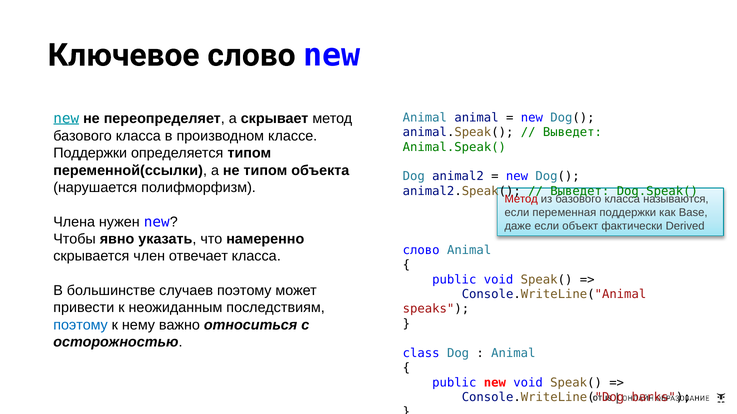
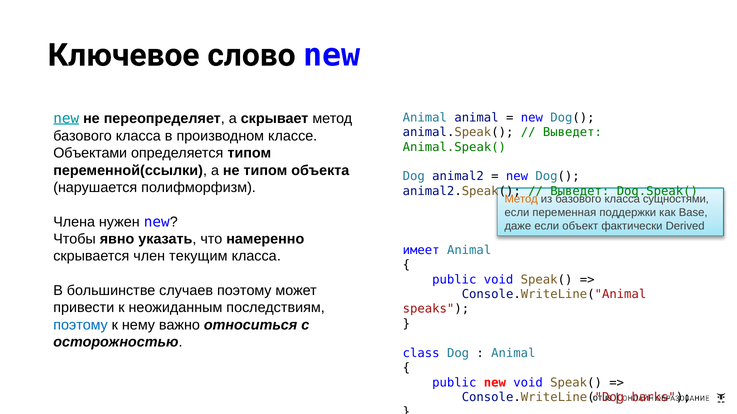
Поддержки at (90, 153): Поддержки -> Объектами
Метод at (521, 200) colour: red -> orange
называются: называются -> сущностями
слово at (421, 250): слово -> имеет
отвечает: отвечает -> текущим
